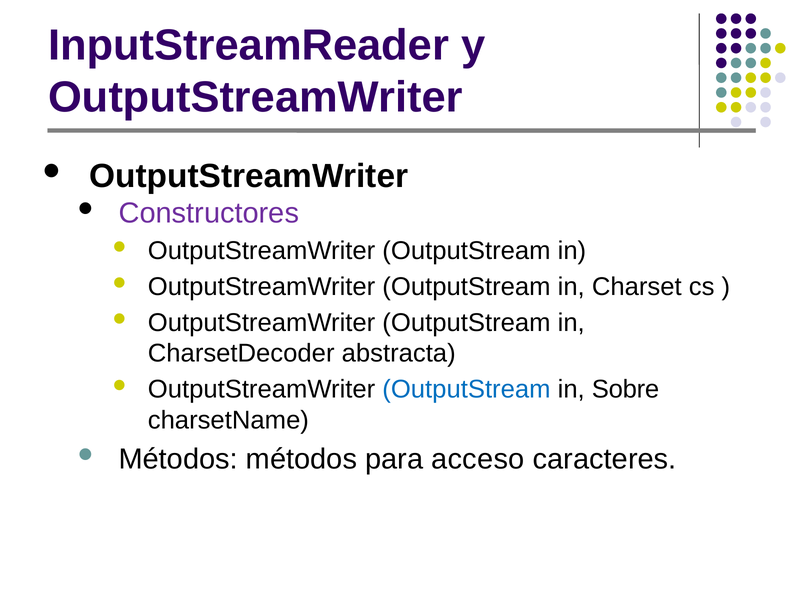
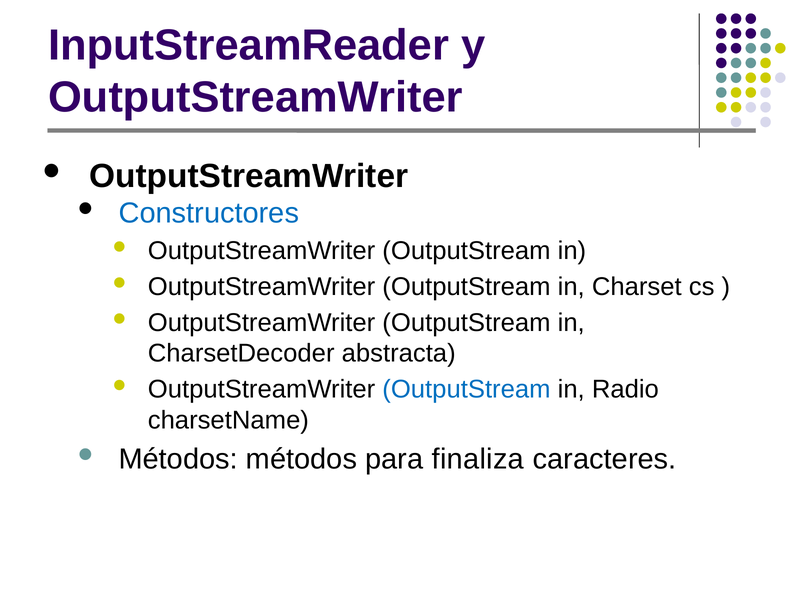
Constructores colour: purple -> blue
Sobre: Sobre -> Radio
acceso: acceso -> finaliza
